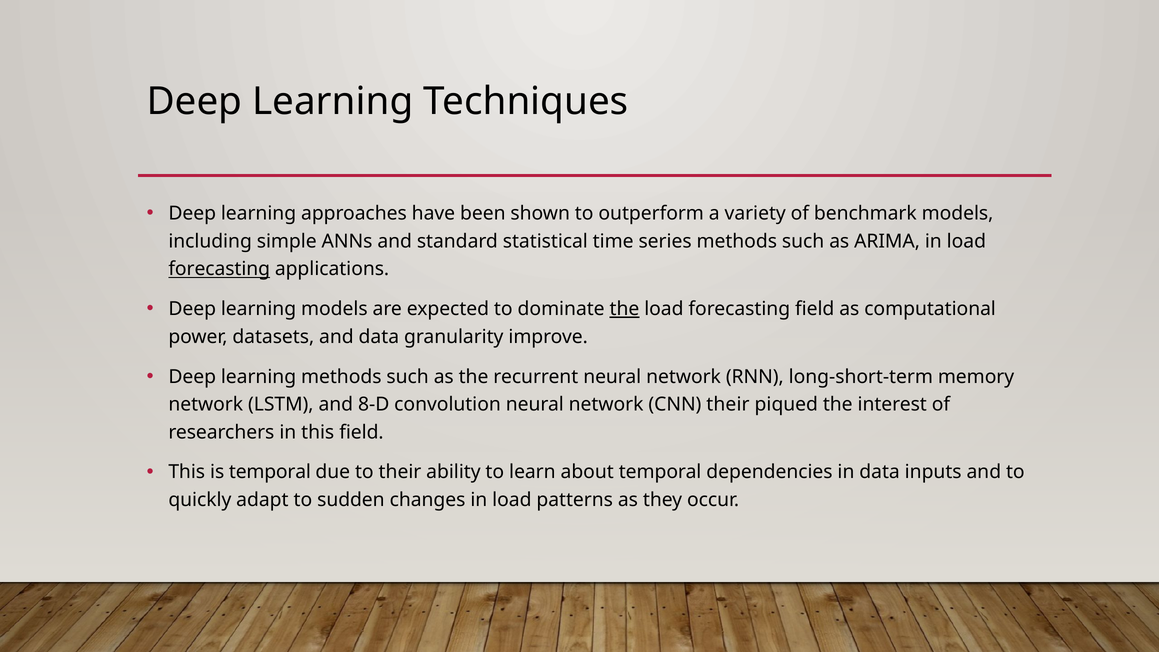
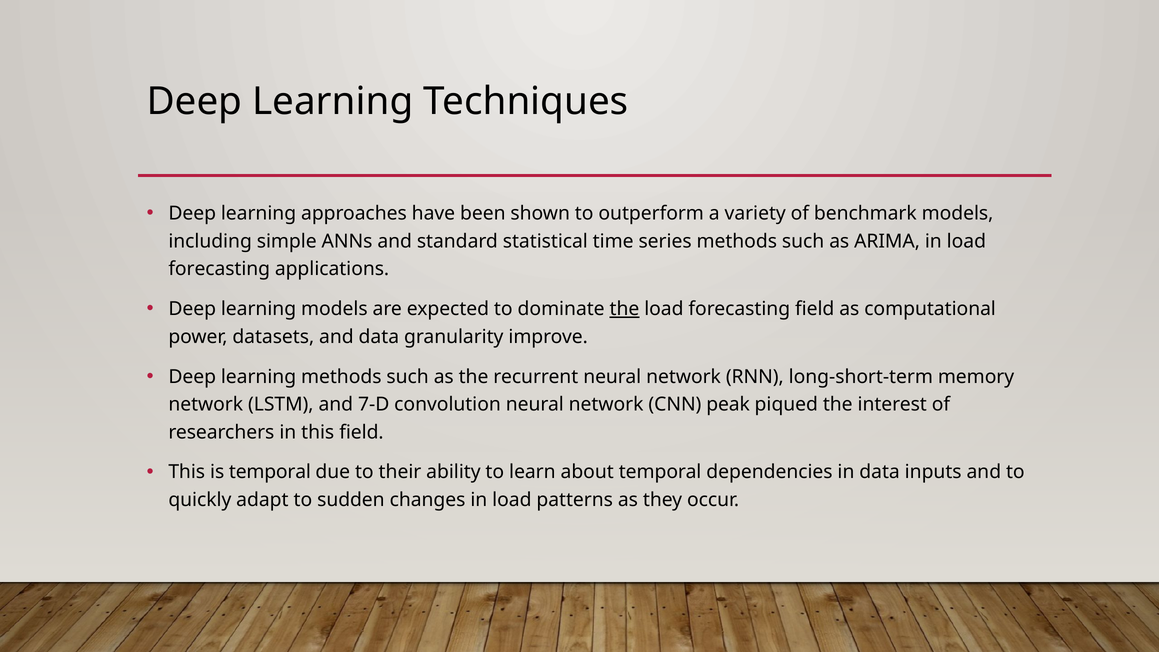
forecasting at (219, 269) underline: present -> none
8-D: 8-D -> 7-D
CNN their: their -> peak
